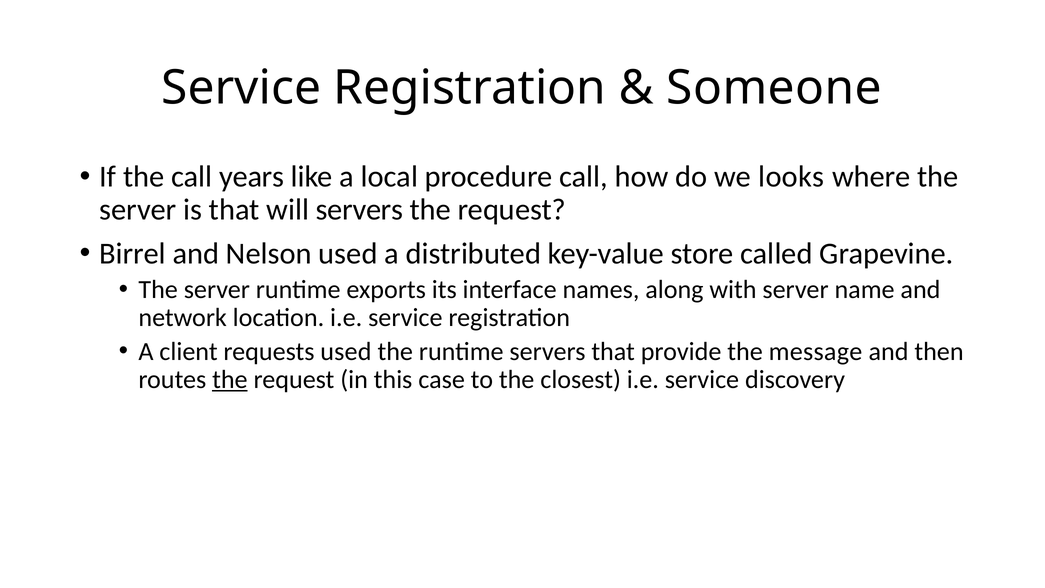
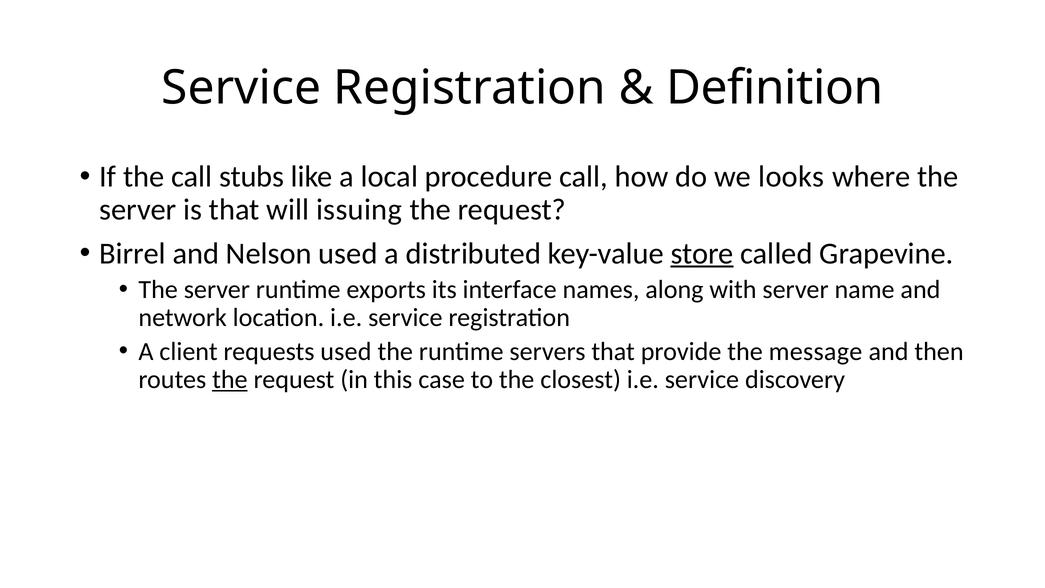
Someone: Someone -> Definition
years: years -> stubs
will servers: servers -> issuing
store underline: none -> present
